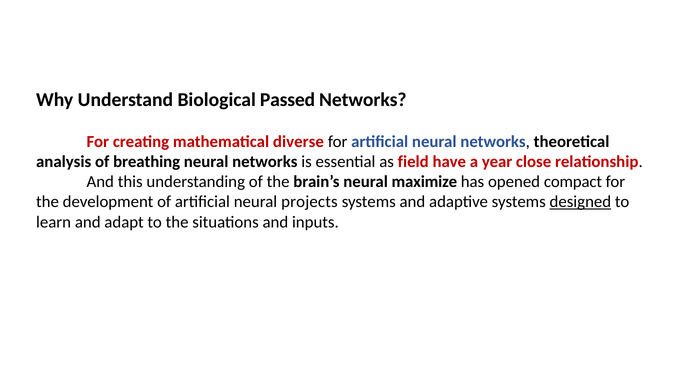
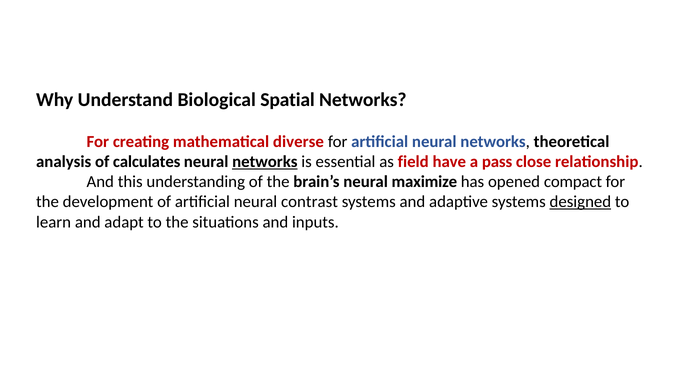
Passed: Passed -> Spatial
breathing: breathing -> calculates
networks at (265, 162) underline: none -> present
year: year -> pass
projects: projects -> contrast
